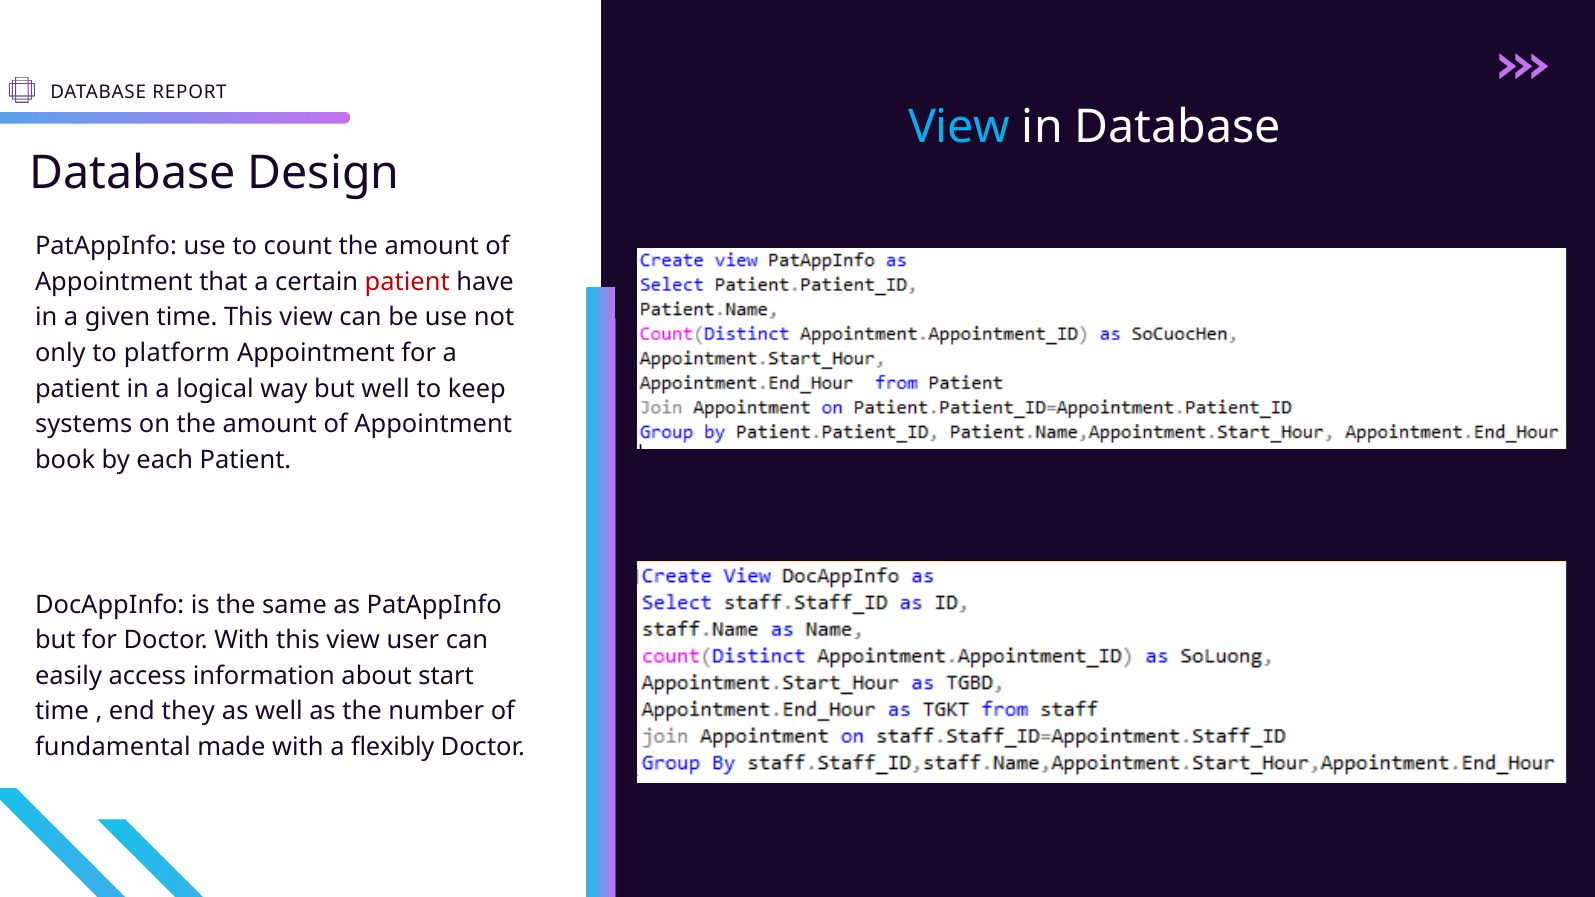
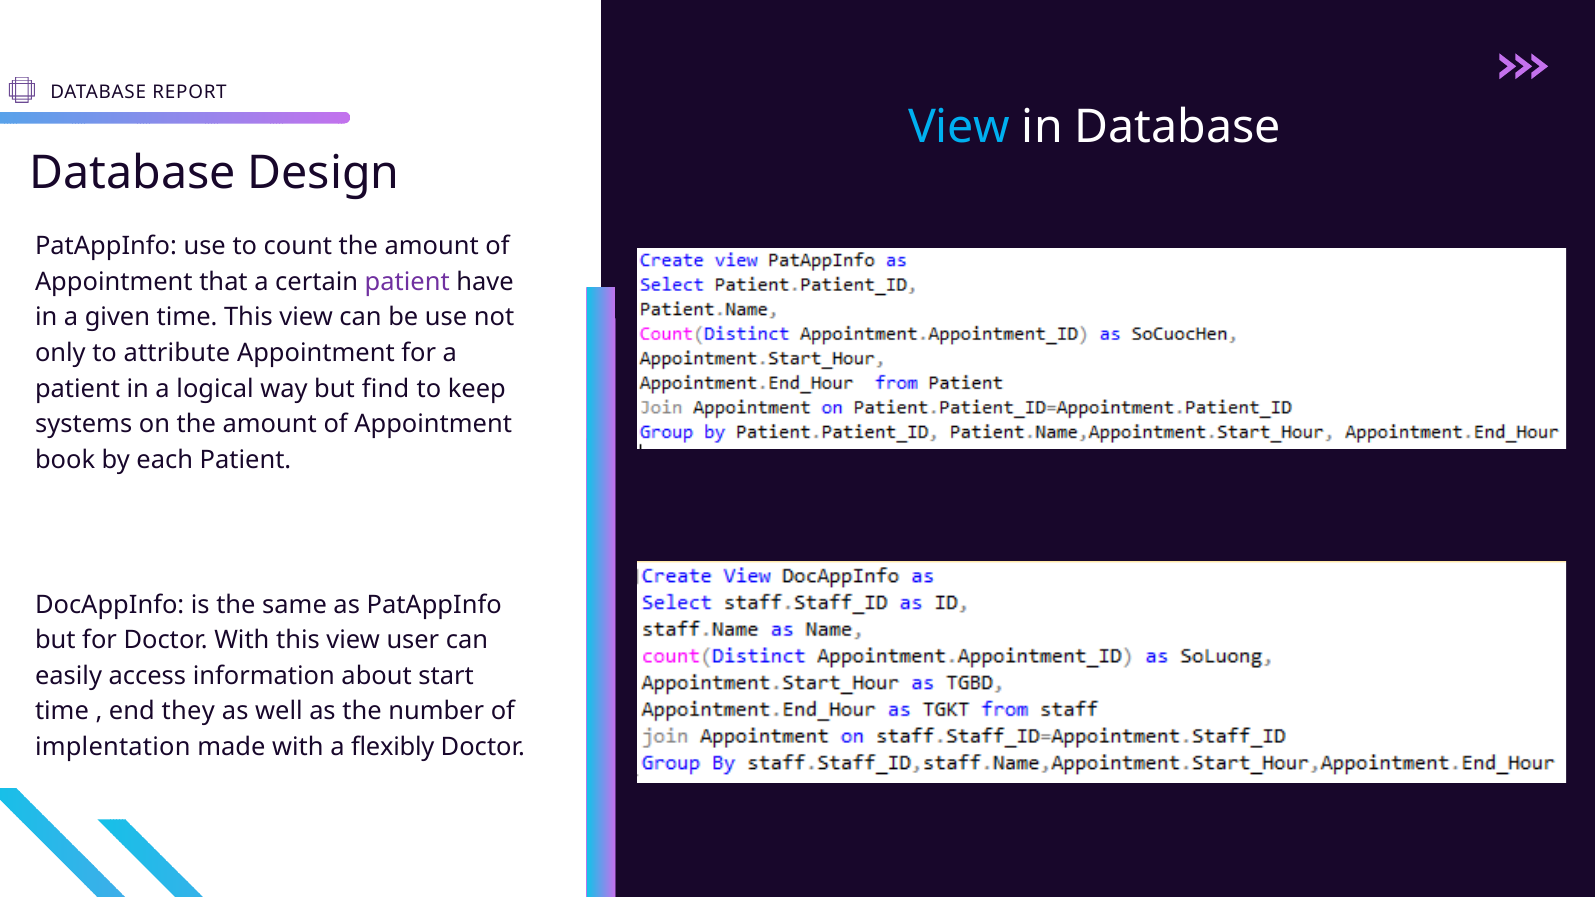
patient at (407, 282) colour: red -> purple
platform: platform -> attribute
but well: well -> find
fundamental: fundamental -> implentation
